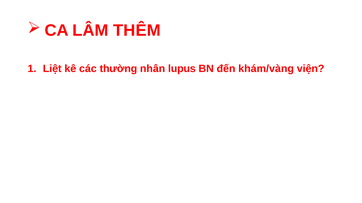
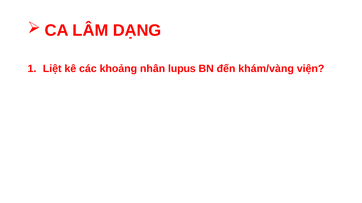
THÊM: THÊM -> DẠNG
thường: thường -> khoảng
